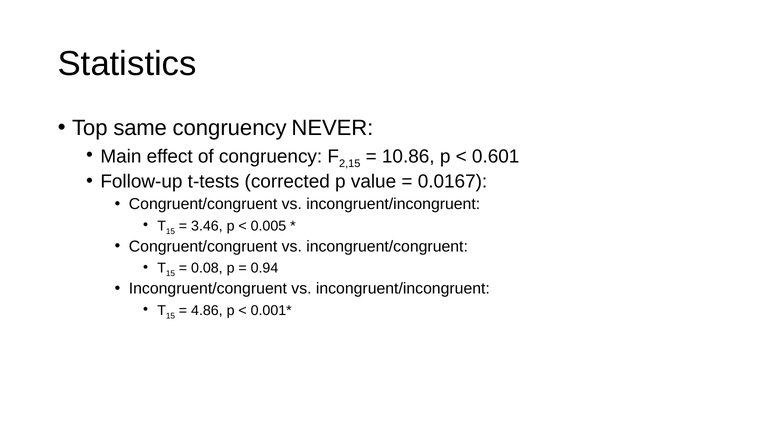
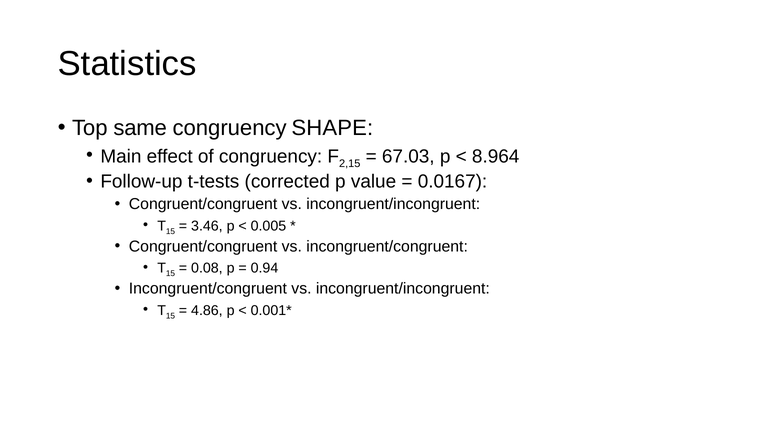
NEVER: NEVER -> SHAPE
10.86: 10.86 -> 67.03
0.601: 0.601 -> 8.964
